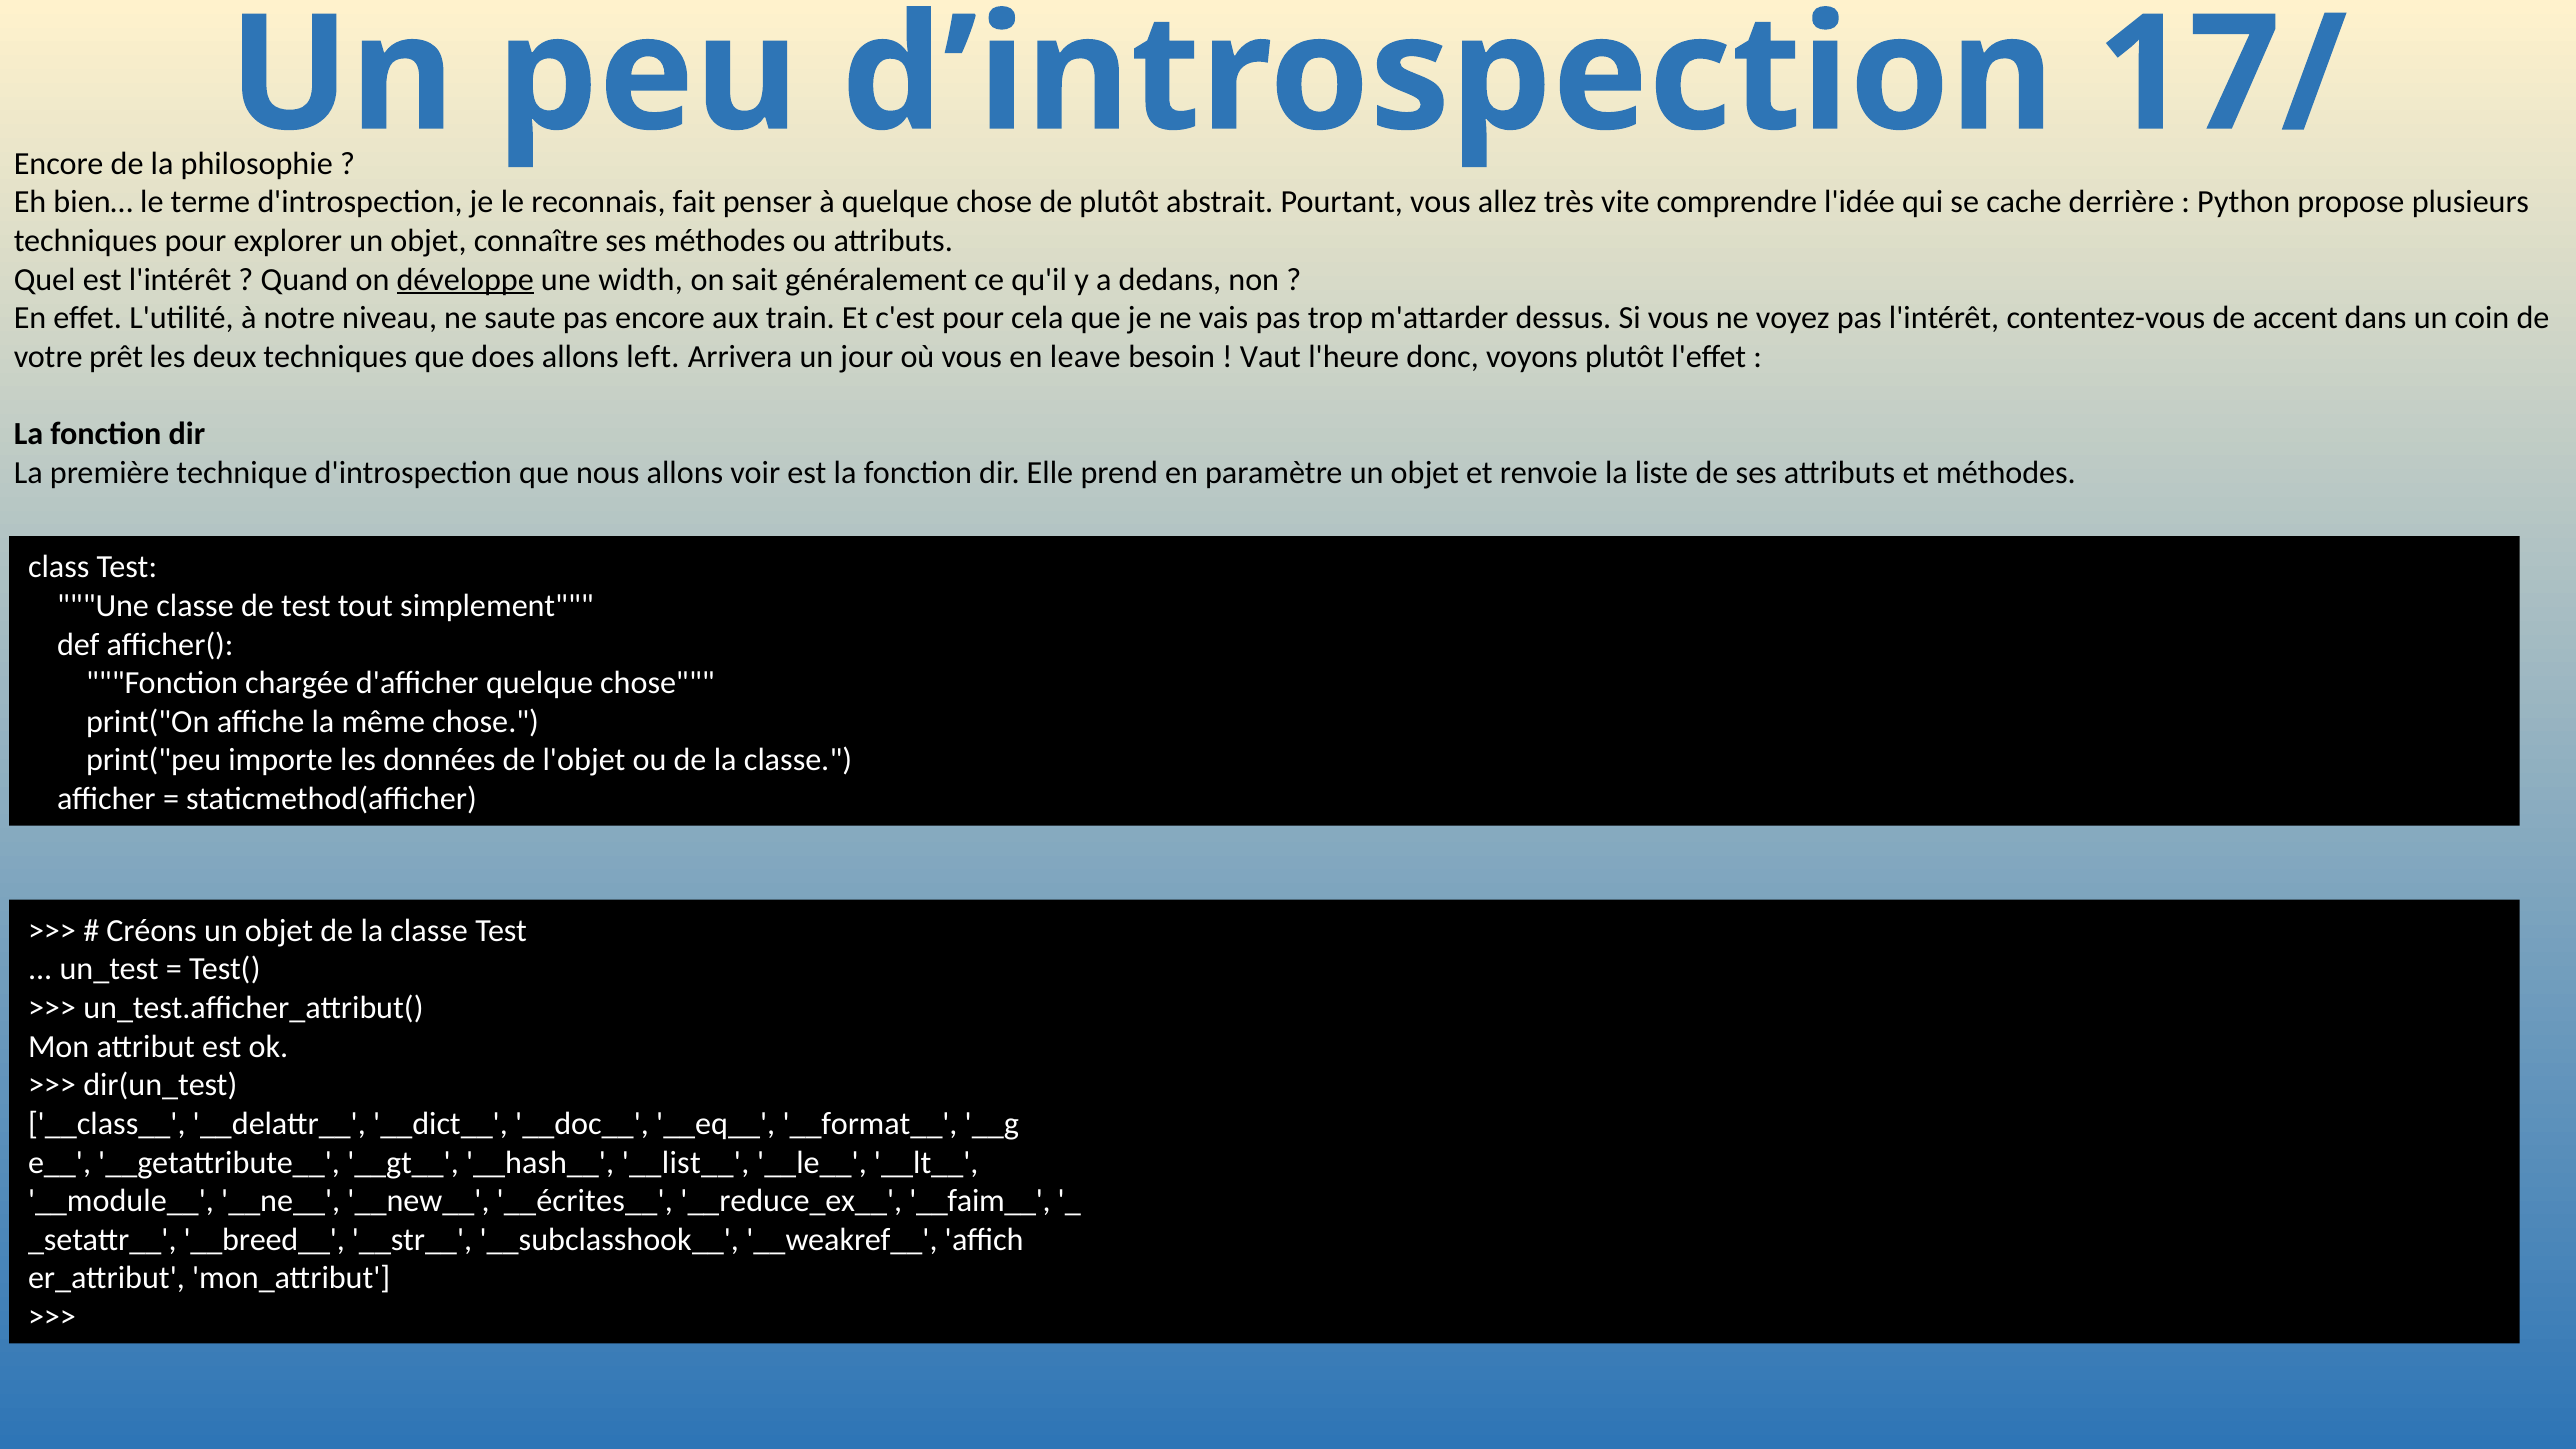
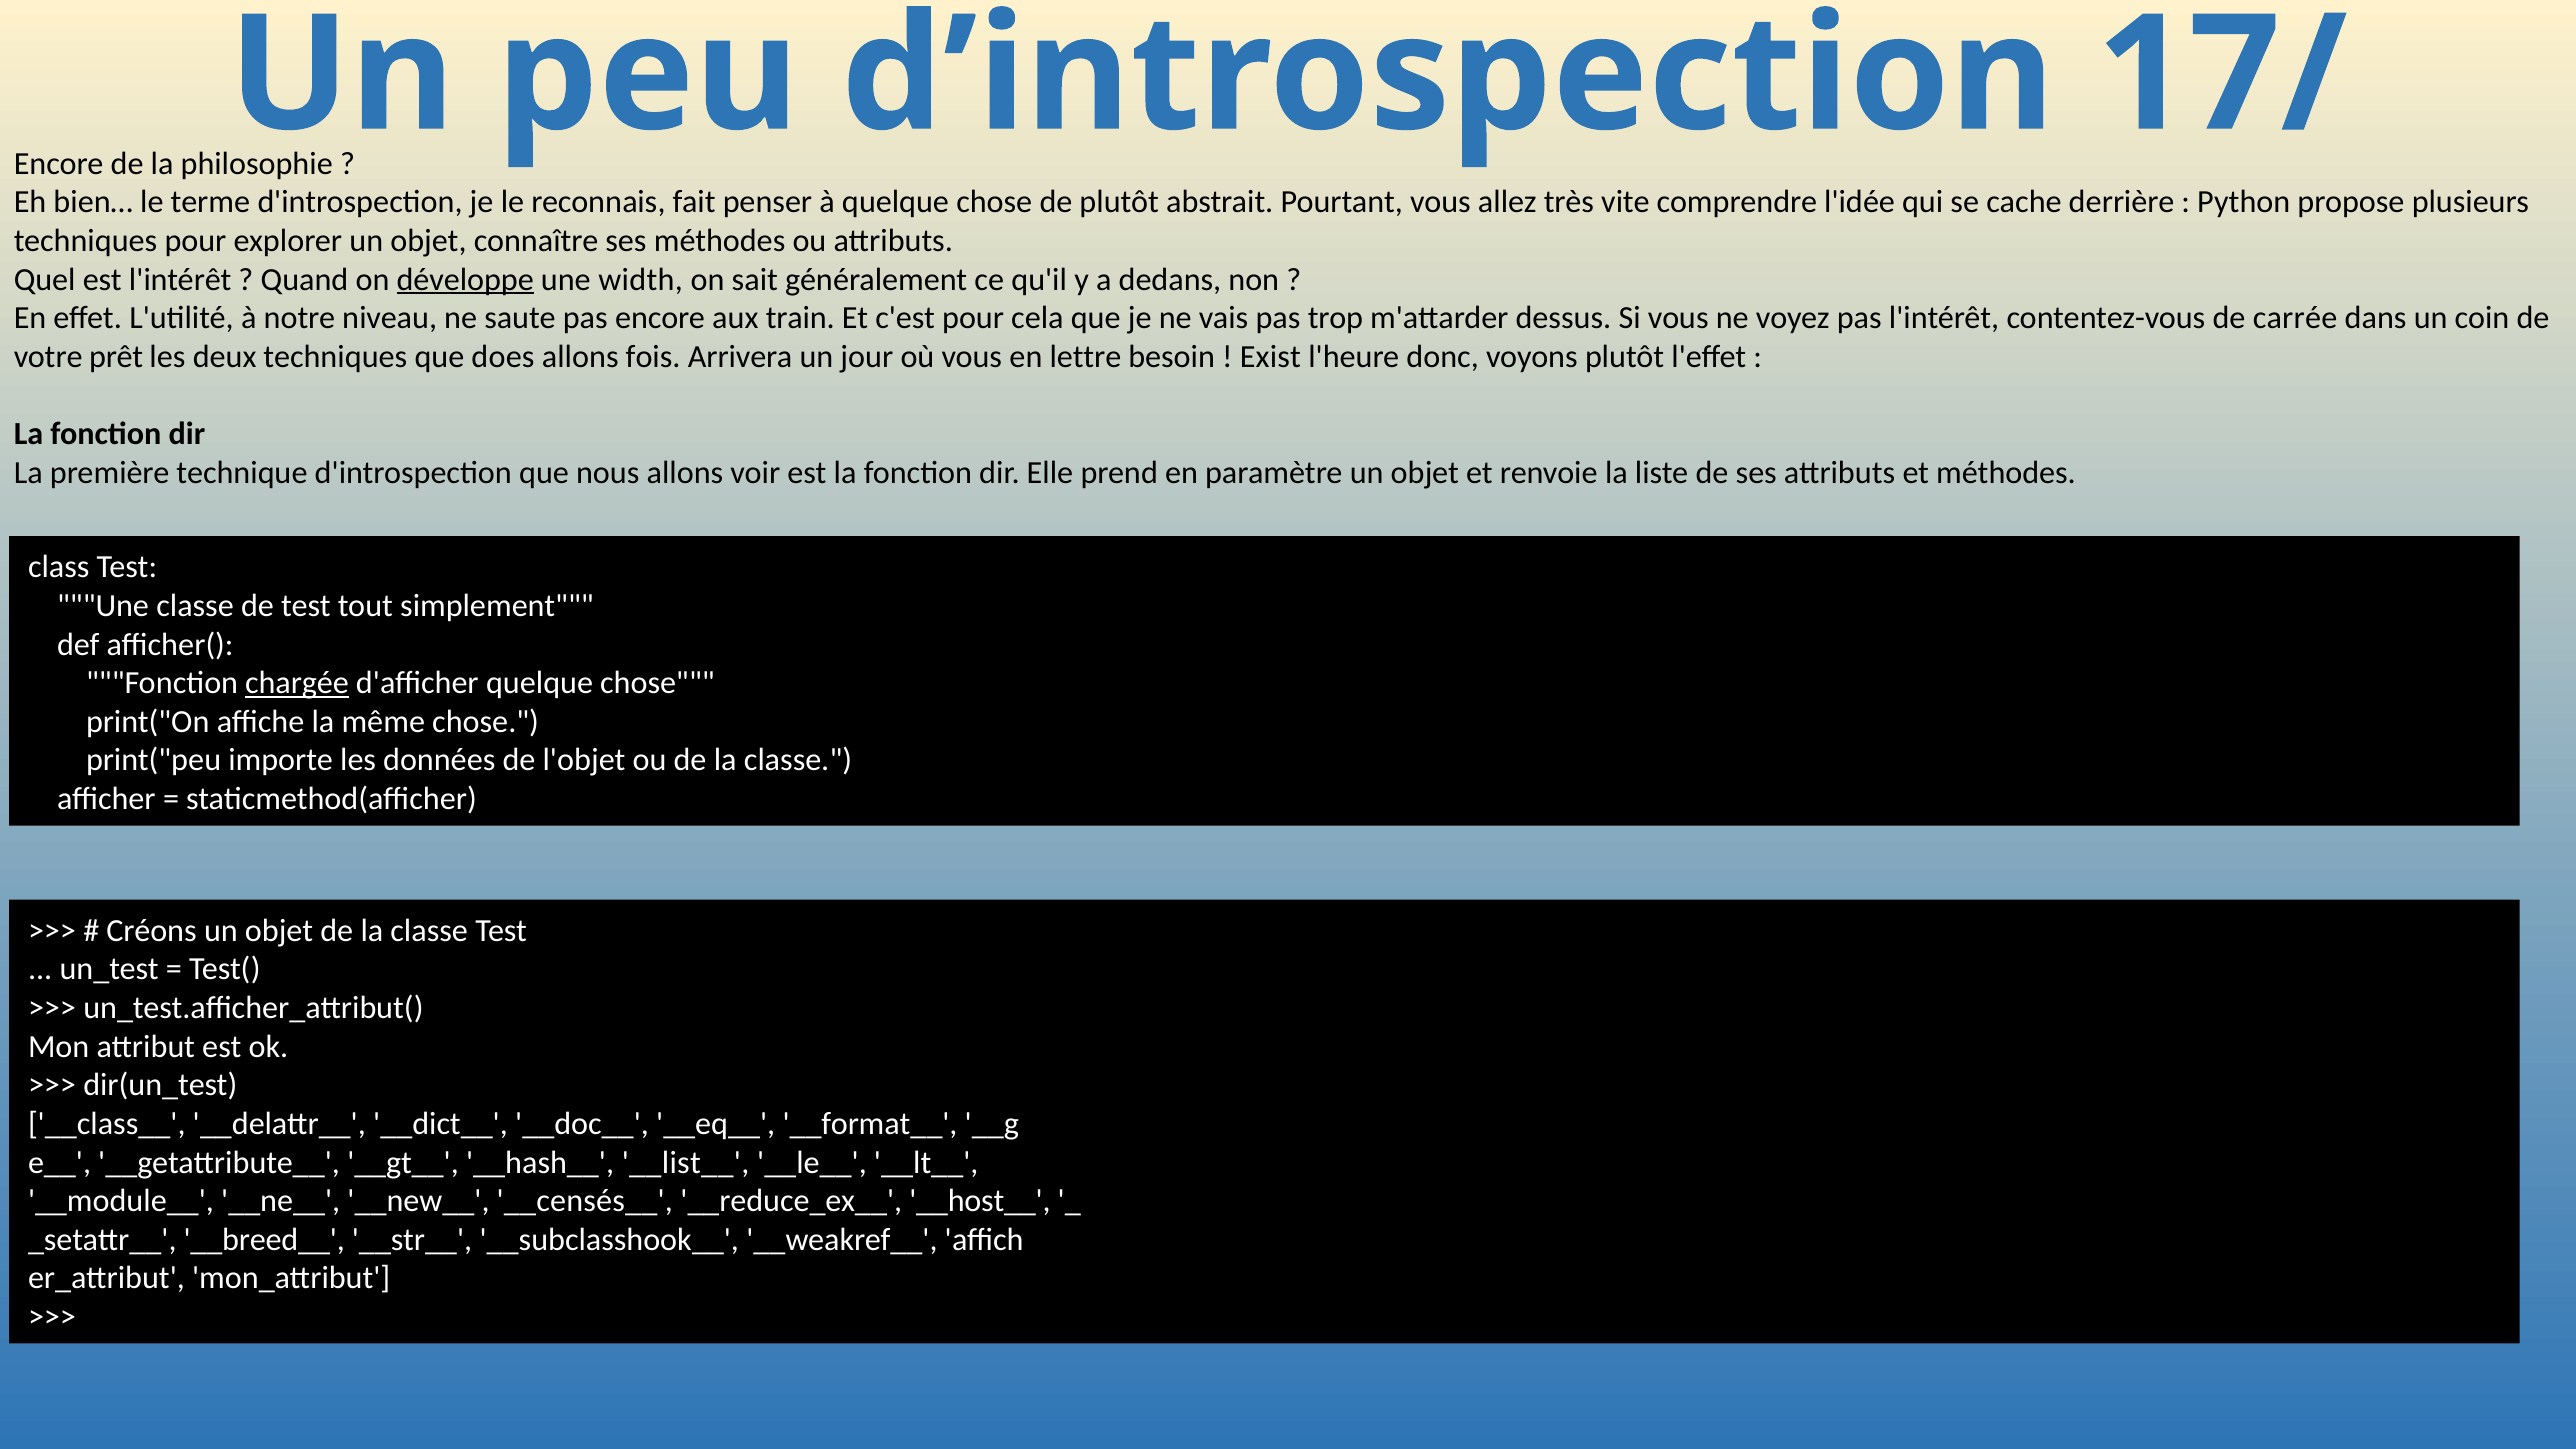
accent: accent -> carrée
left: left -> fois
leave: leave -> lettre
Vaut: Vaut -> Exist
chargée underline: none -> present
__écrites__: __écrites__ -> __censés__
__faim__: __faim__ -> __host__
